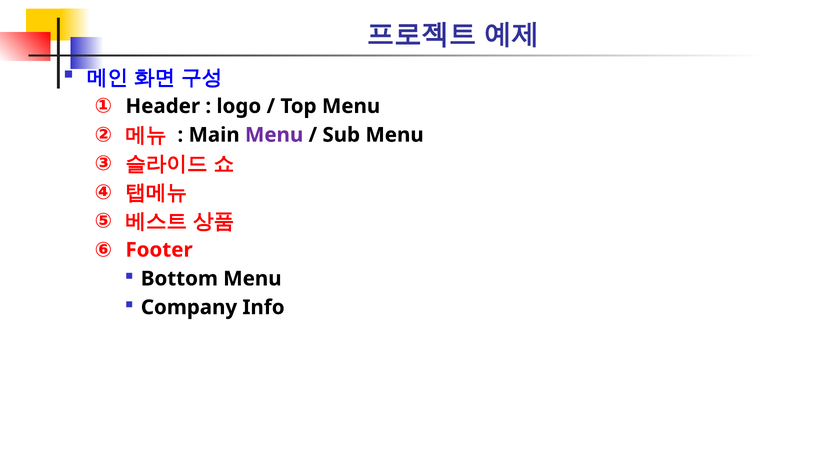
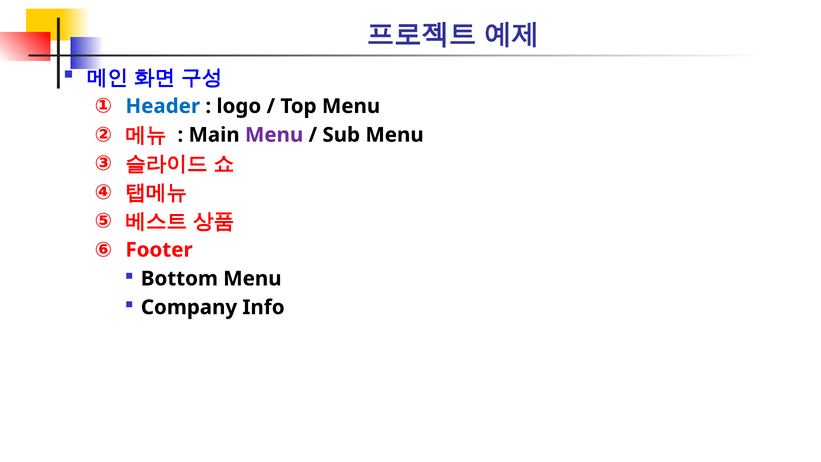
Header colour: black -> blue
